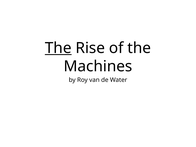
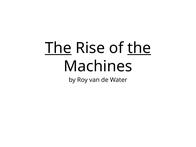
the at (139, 48) underline: none -> present
